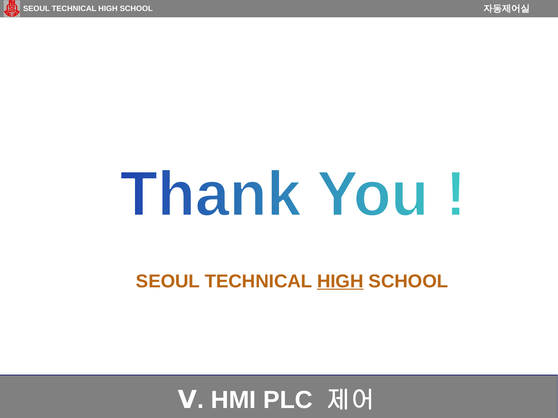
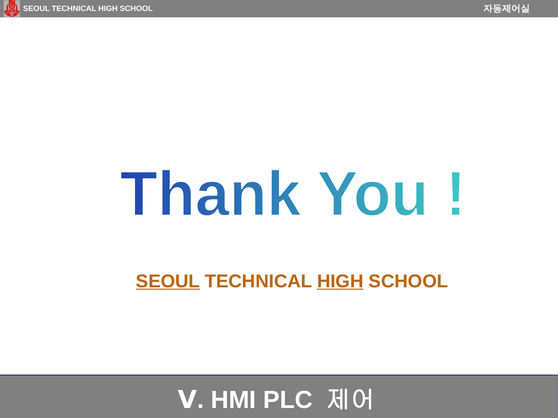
SEOUL at (168, 282) underline: none -> present
